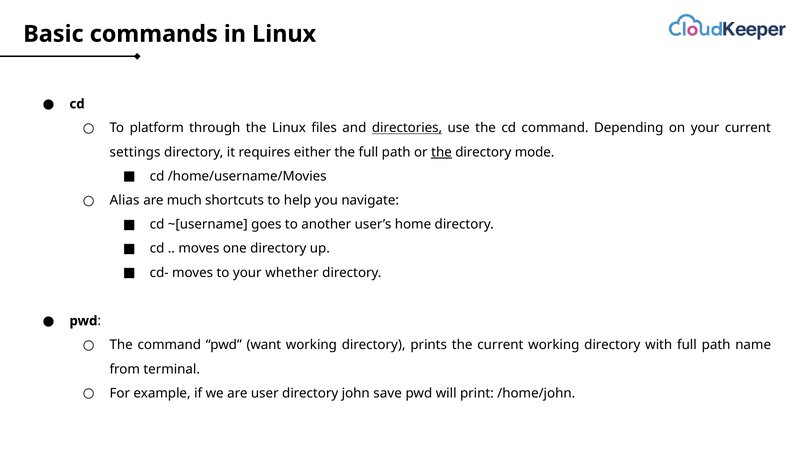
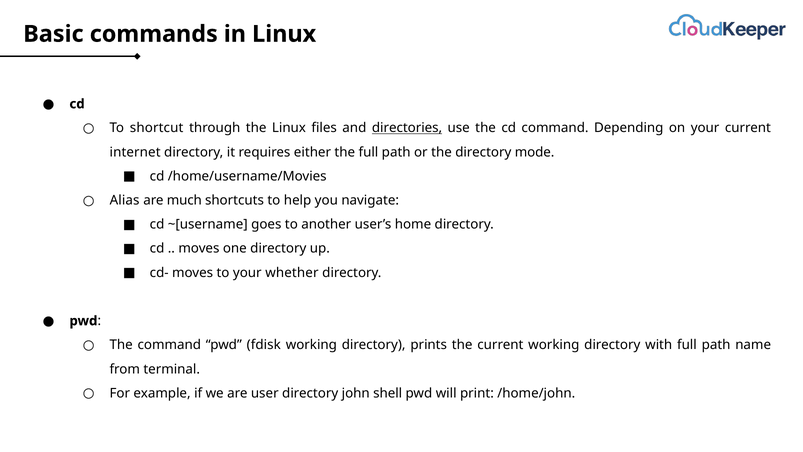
platform: platform -> shortcut
settings: settings -> internet
the at (442, 152) underline: present -> none
want: want -> fdisk
save: save -> shell
